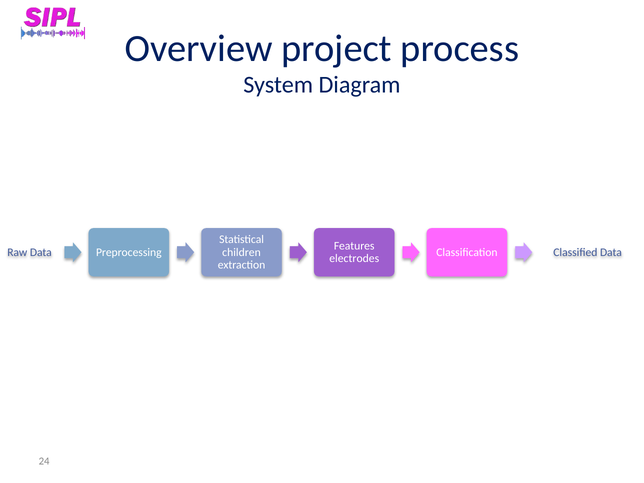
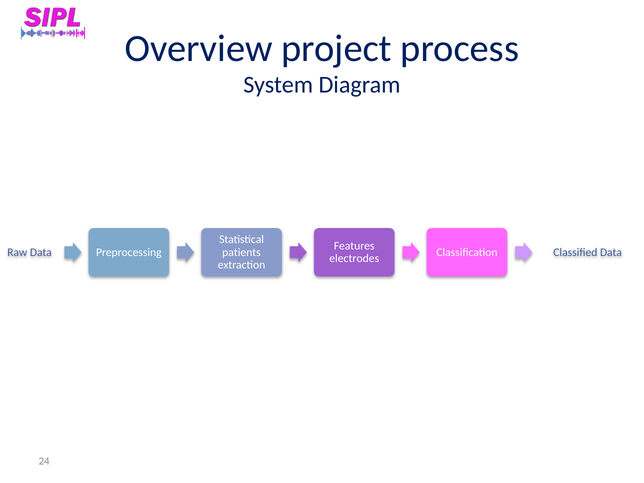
children: children -> patients
